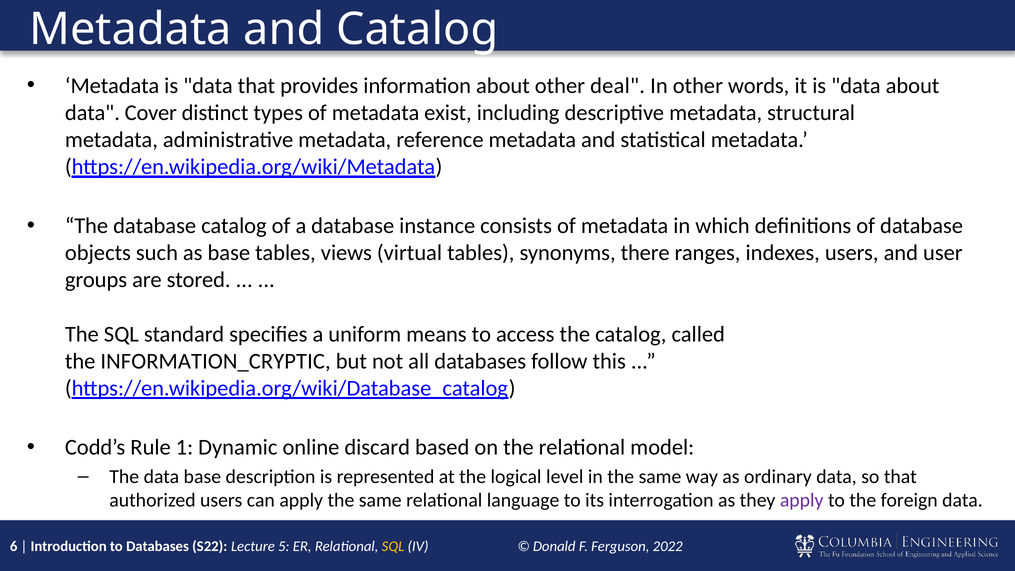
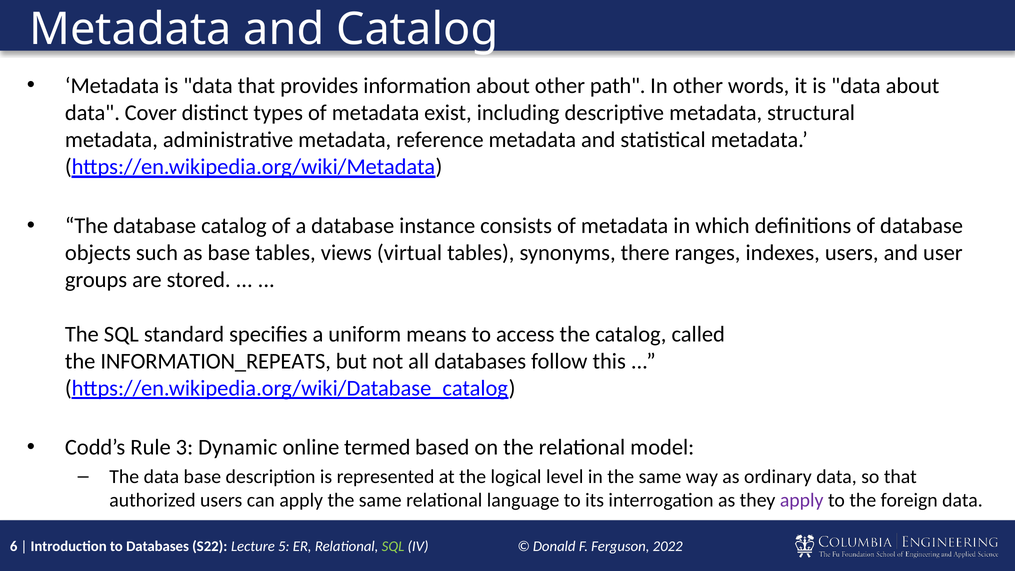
deal: deal -> path
INFORMATION_CRYPTIC: INFORMATION_CRYPTIC -> INFORMATION_REPEATS
1: 1 -> 3
discard: discard -> termed
SQL at (393, 546) colour: yellow -> light green
